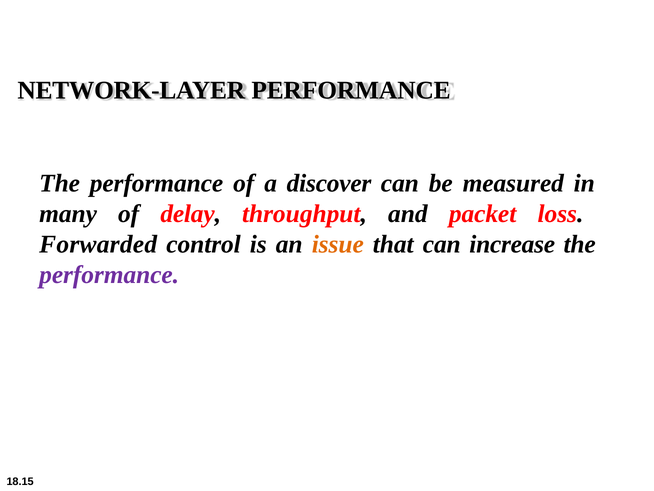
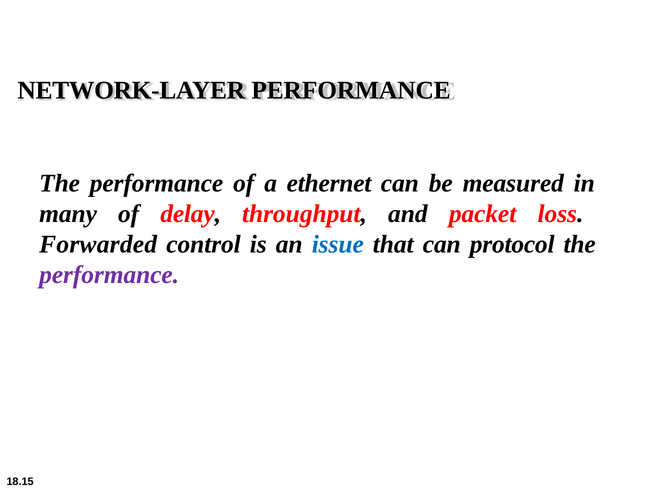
discover: discover -> ethernet
issue colour: orange -> blue
increase: increase -> protocol
